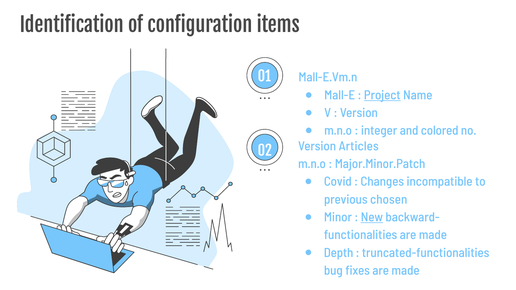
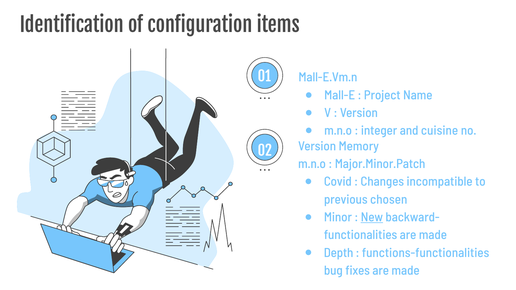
Project underline: present -> none
colored: colored -> cuisine
Articles: Articles -> Memory
truncated-functionalities: truncated-functionalities -> functions-functionalities
